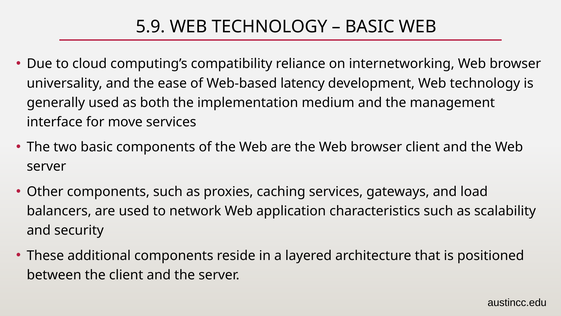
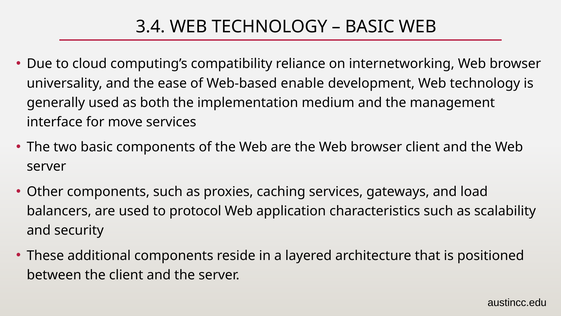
5.9: 5.9 -> 3.4
latency: latency -> enable
network: network -> protocol
